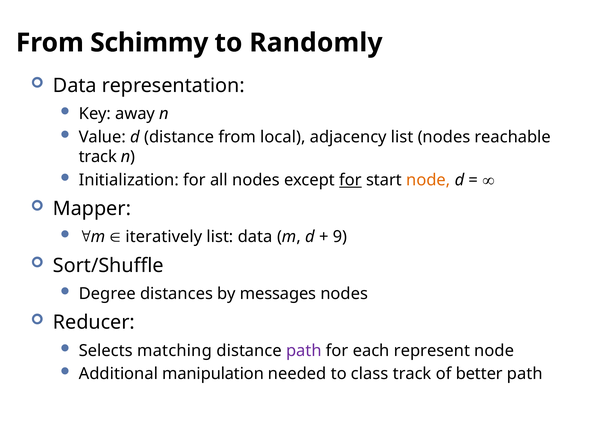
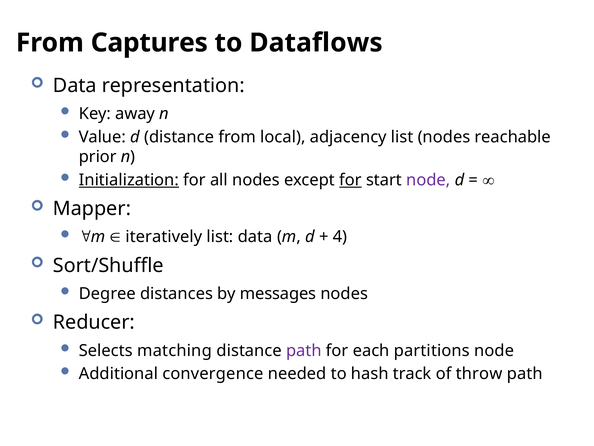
Schimmy: Schimmy -> Captures
Randomly: Randomly -> Dataflows
track at (98, 157): track -> prior
Initialization underline: none -> present
node at (428, 180) colour: orange -> purple
9: 9 -> 4
represent: represent -> partitions
manipulation: manipulation -> convergence
class: class -> hash
better: better -> throw
